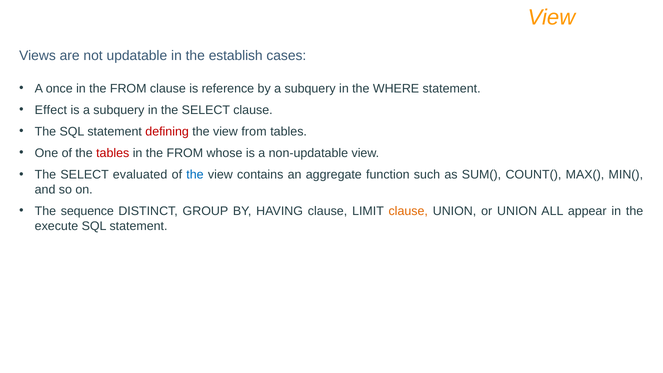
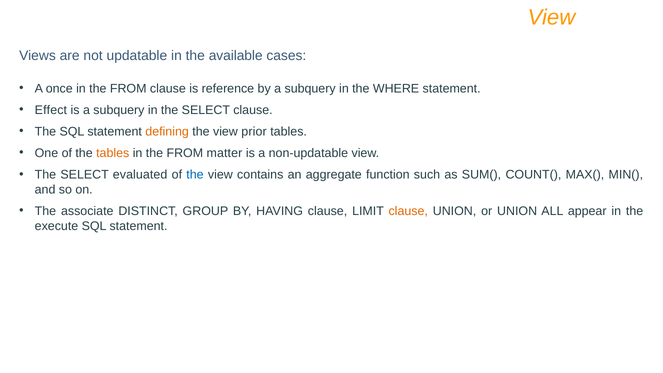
establish: establish -> available
defining colour: red -> orange
view from: from -> prior
tables at (113, 153) colour: red -> orange
whose: whose -> matter
sequence: sequence -> associate
